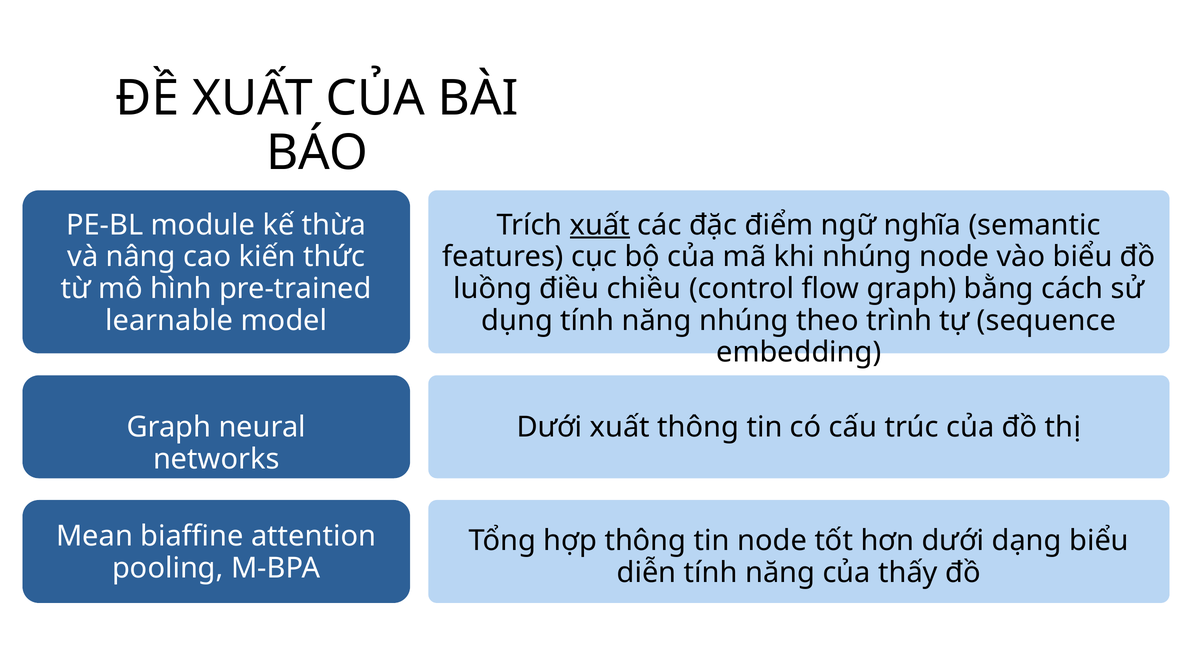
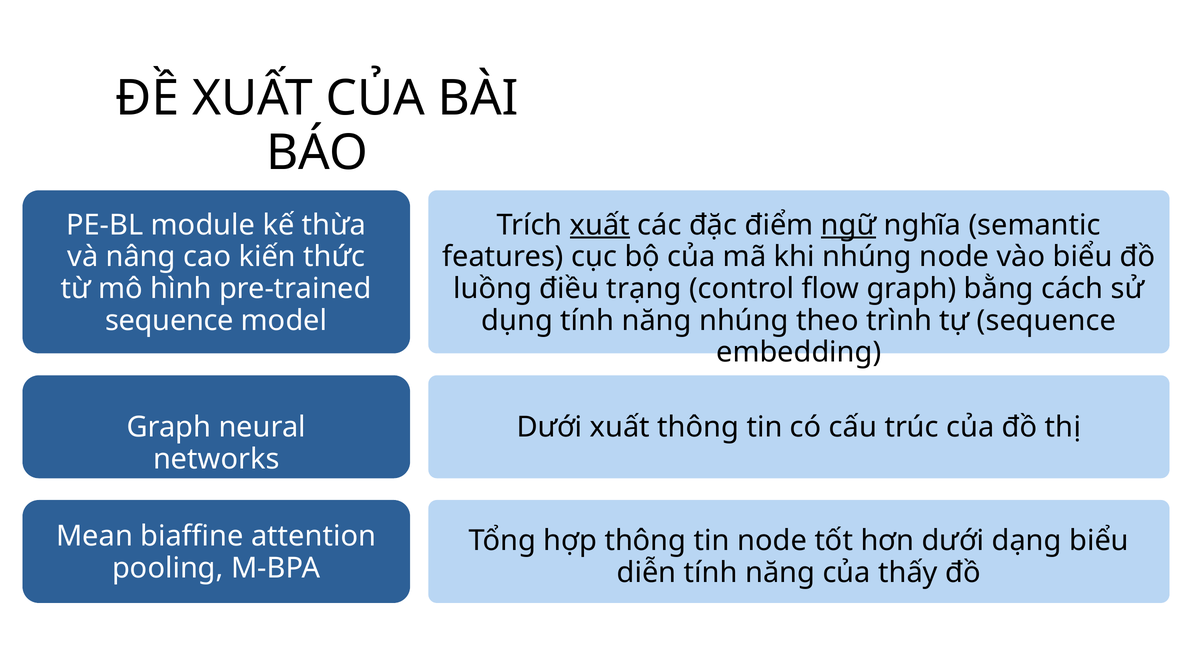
ngữ underline: none -> present
chiều: chiều -> trạng
learnable at (169, 321): learnable -> sequence
